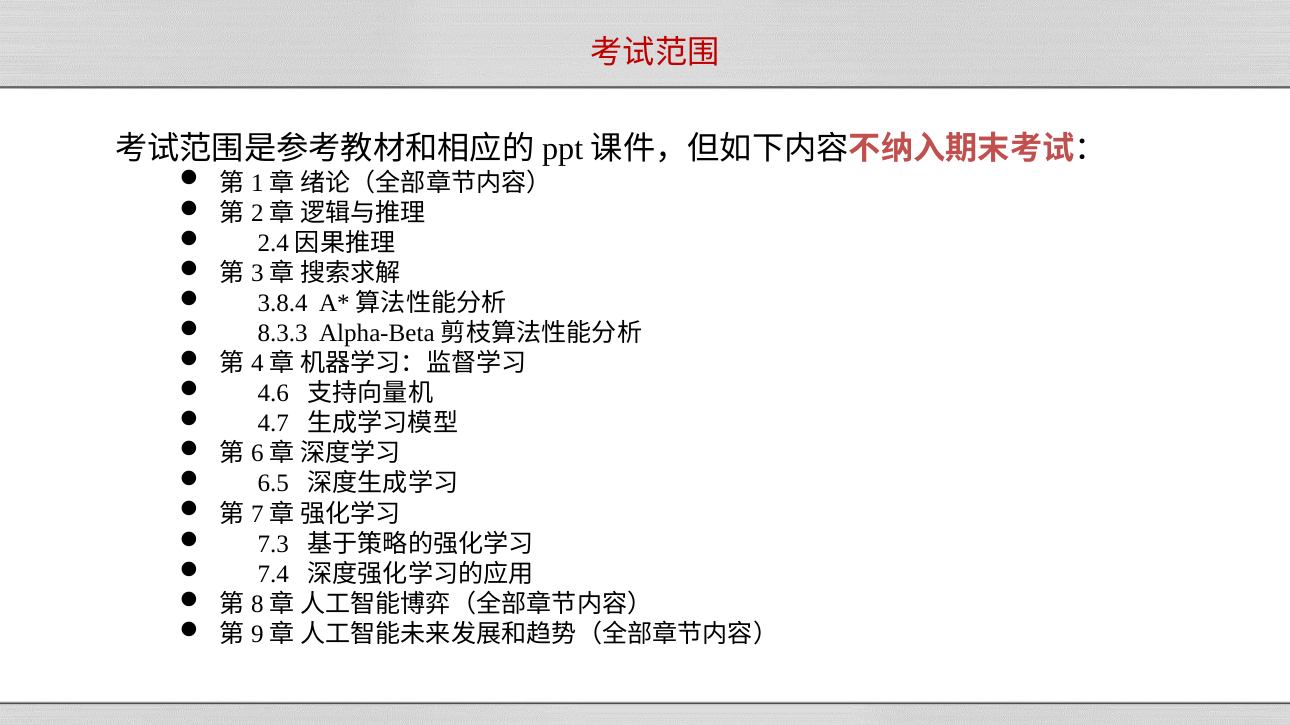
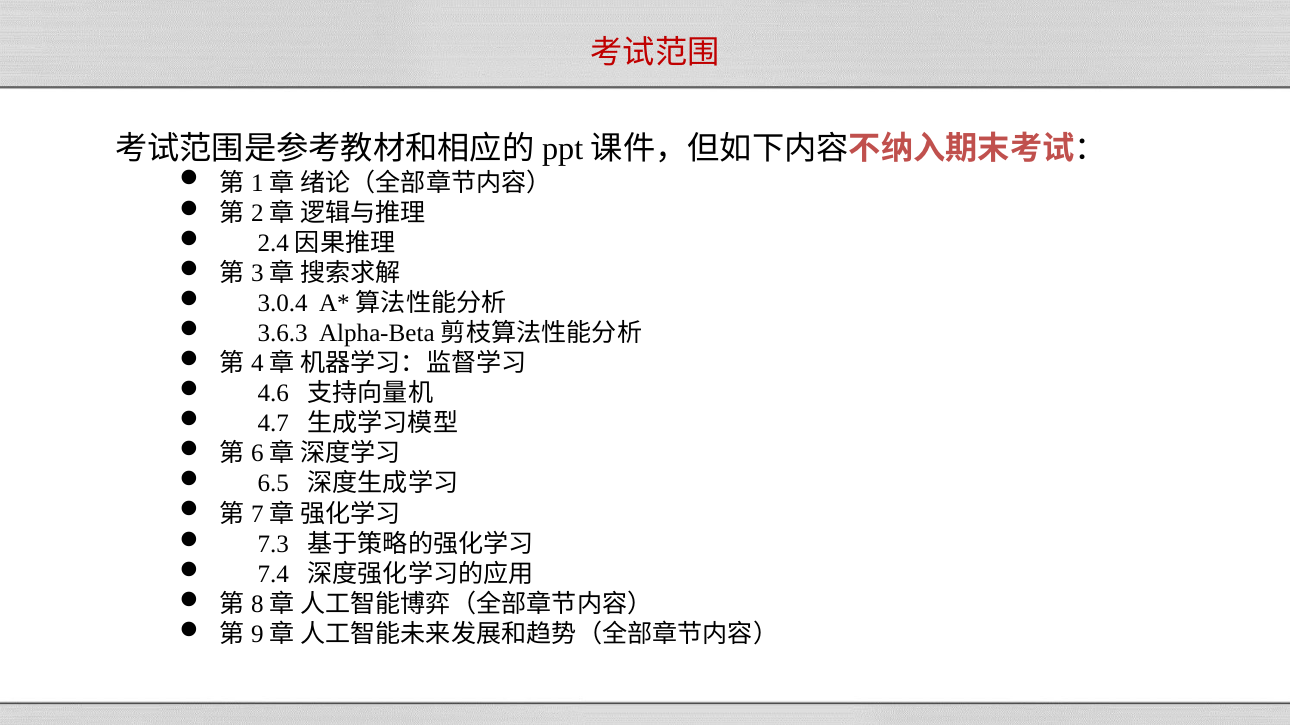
3.8.4: 3.8.4 -> 3.0.4
8.3.3: 8.3.3 -> 3.6.3
